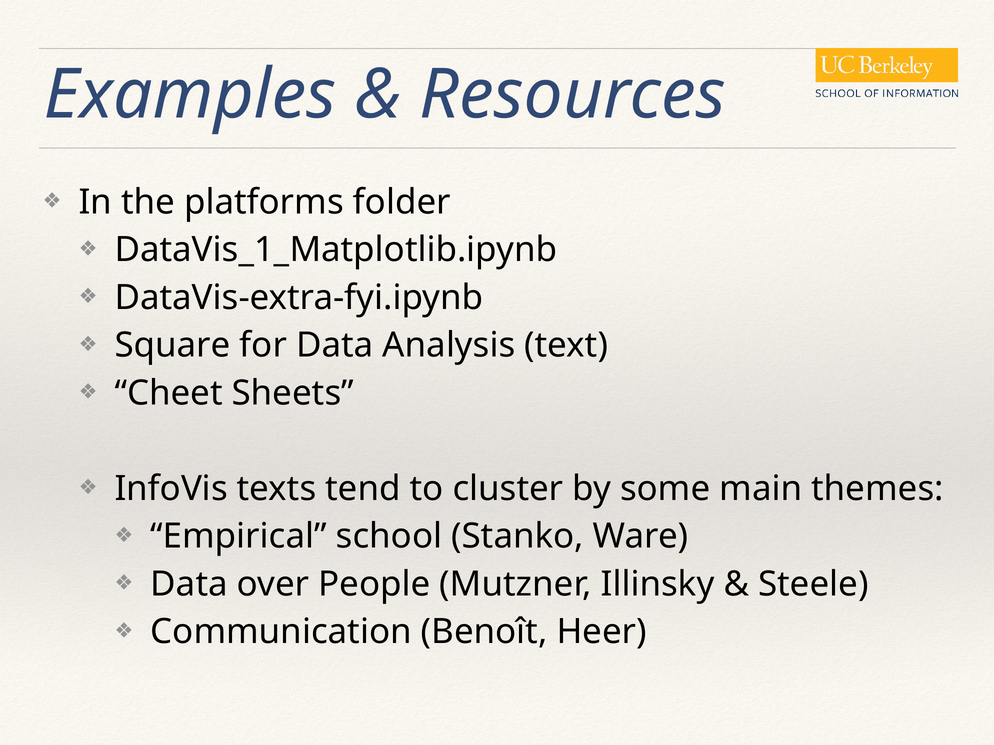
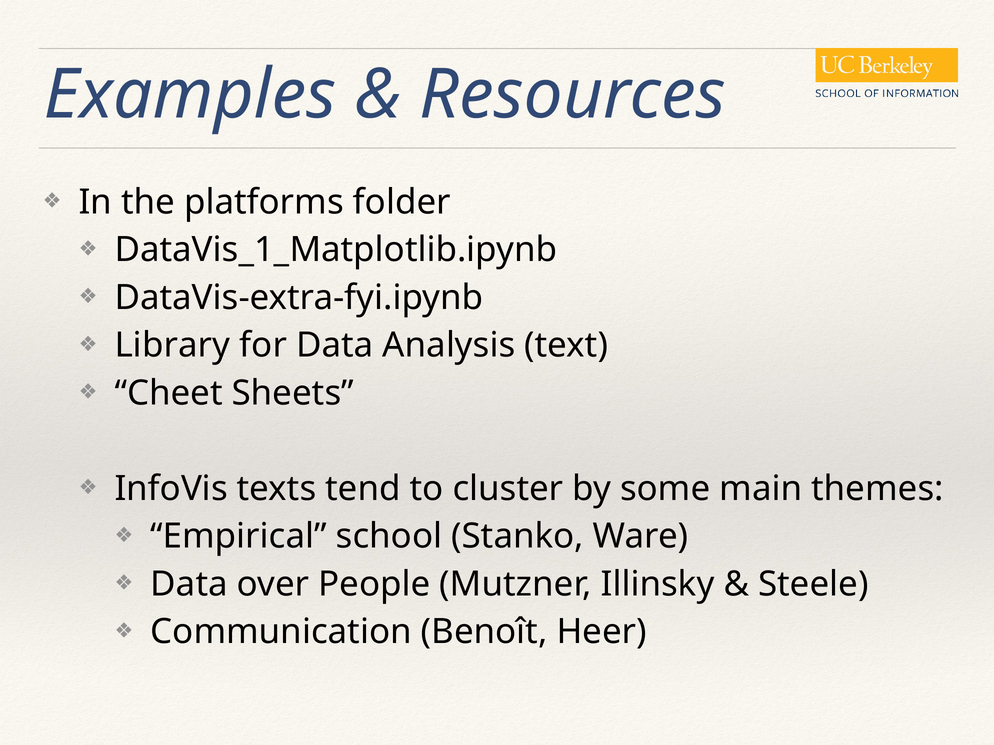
Square: Square -> Library
